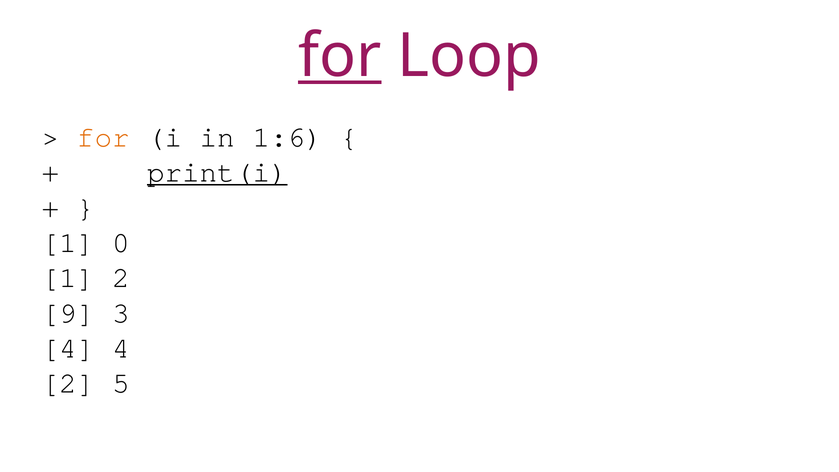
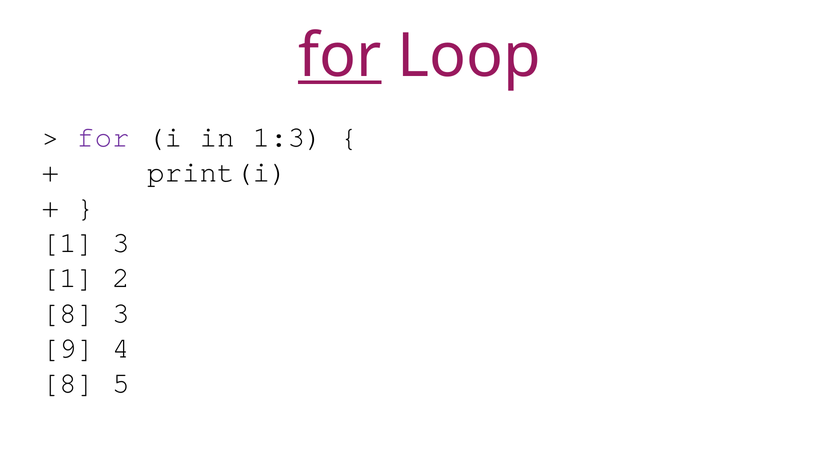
for at (103, 137) colour: orange -> purple
1:6: 1:6 -> 1:3
print(i underline: present -> none
1 0: 0 -> 3
9 at (68, 313): 9 -> 8
4 at (68, 348): 4 -> 9
2 at (68, 383): 2 -> 8
